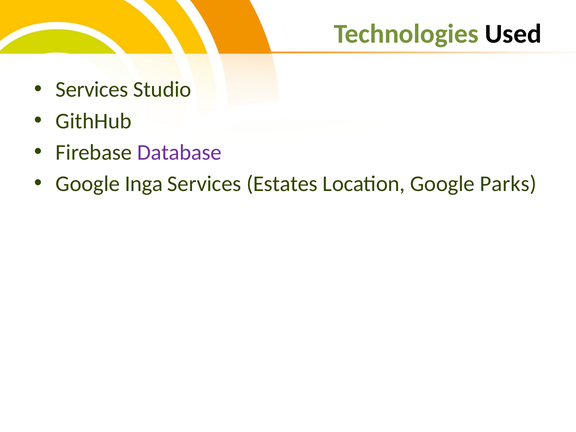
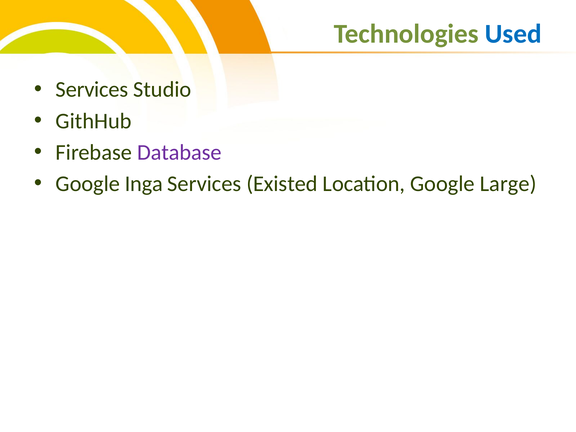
Used colour: black -> blue
Estates: Estates -> Existed
Parks: Parks -> Large
